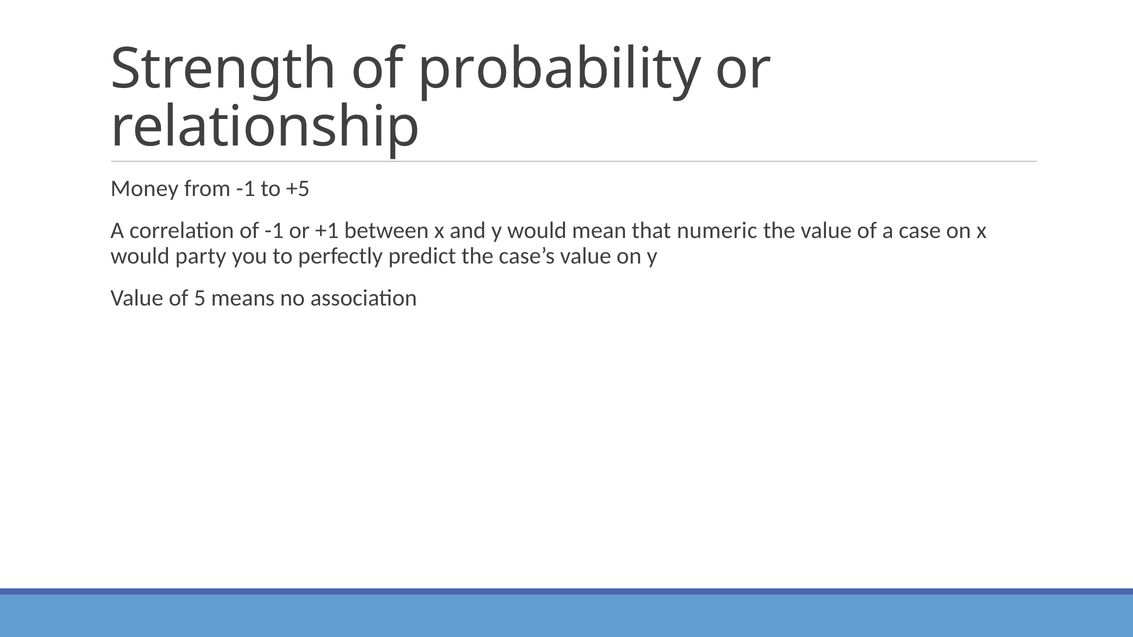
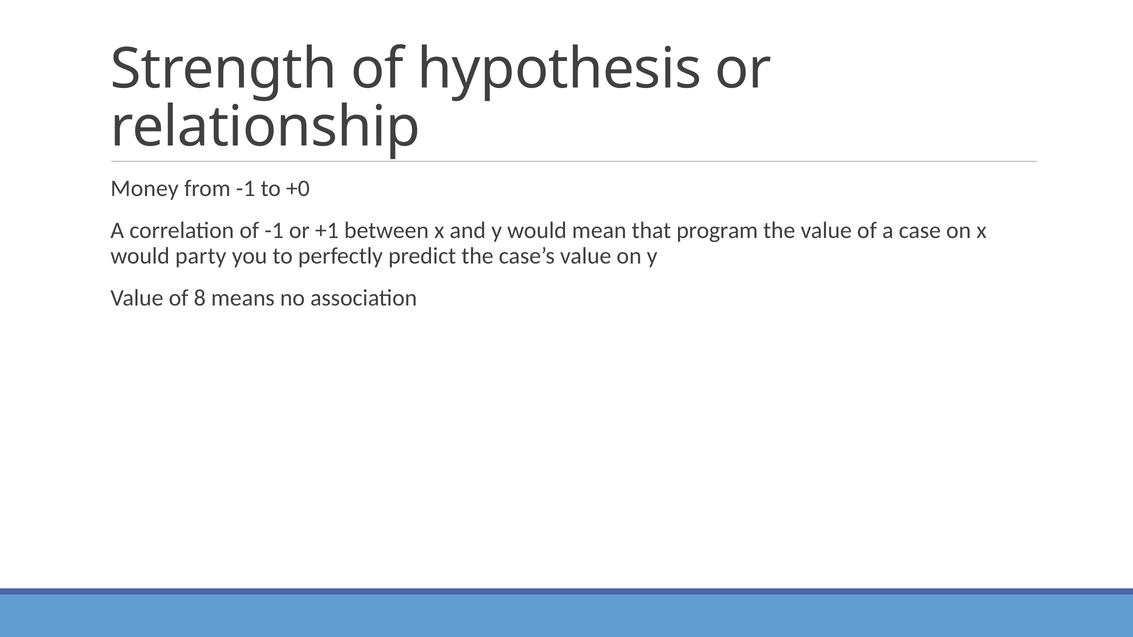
probability: probability -> hypothesis
+5: +5 -> +0
numeric: numeric -> program
5: 5 -> 8
